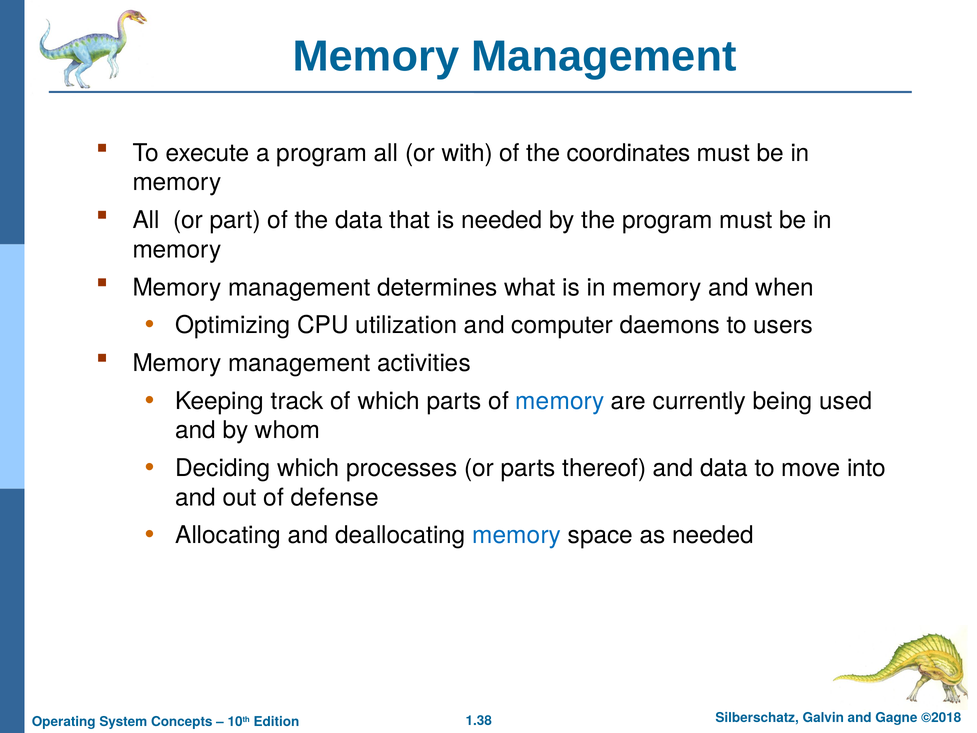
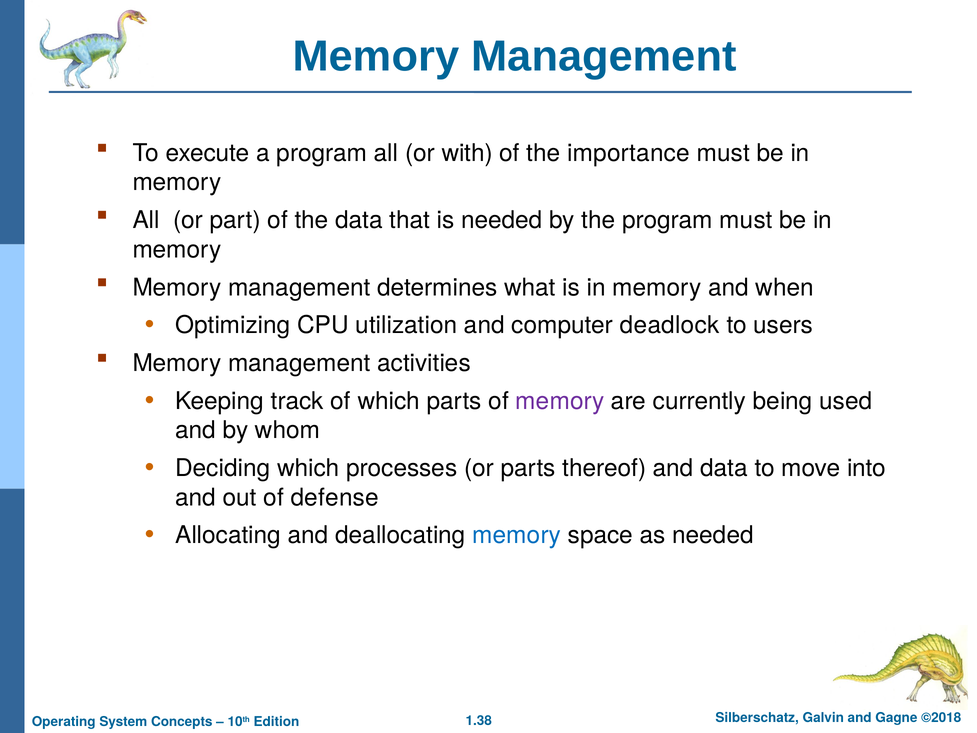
coordinates: coordinates -> importance
daemons: daemons -> deadlock
memory at (560, 401) colour: blue -> purple
